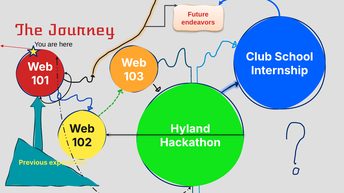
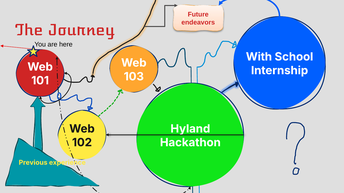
Club: Club -> With
